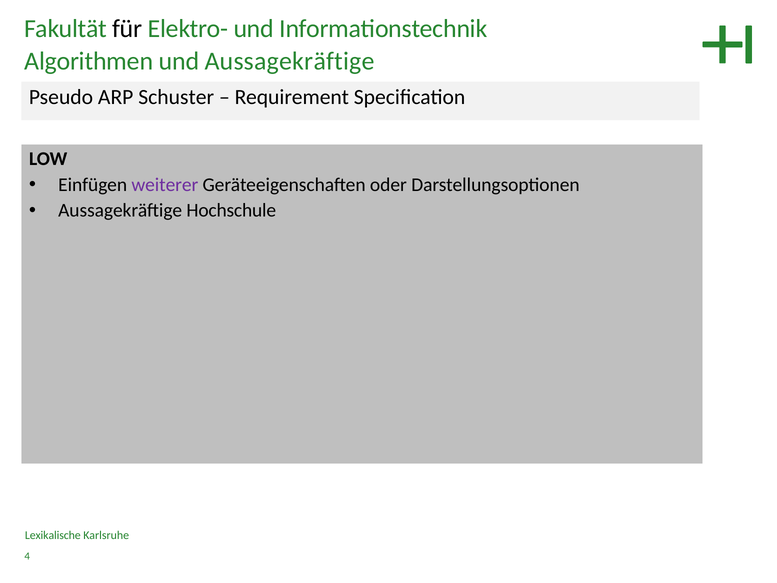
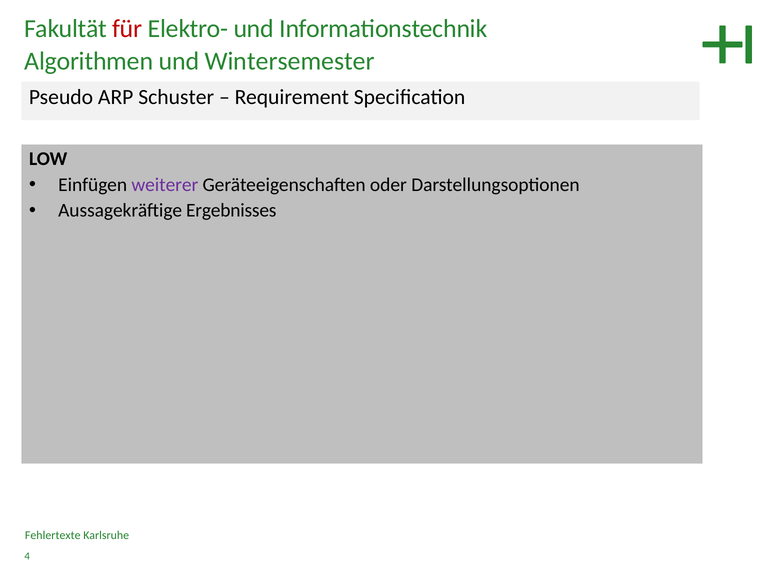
für colour: black -> red
und Aussagekräftige: Aussagekräftige -> Wintersemester
Hochschule: Hochschule -> Ergebnisses
Lexikalische: Lexikalische -> Fehlertexte
